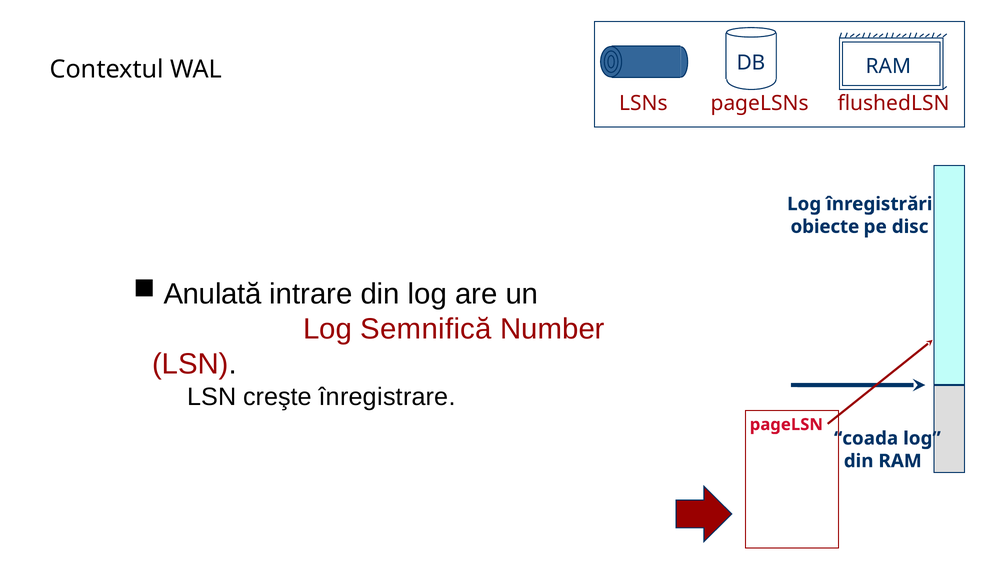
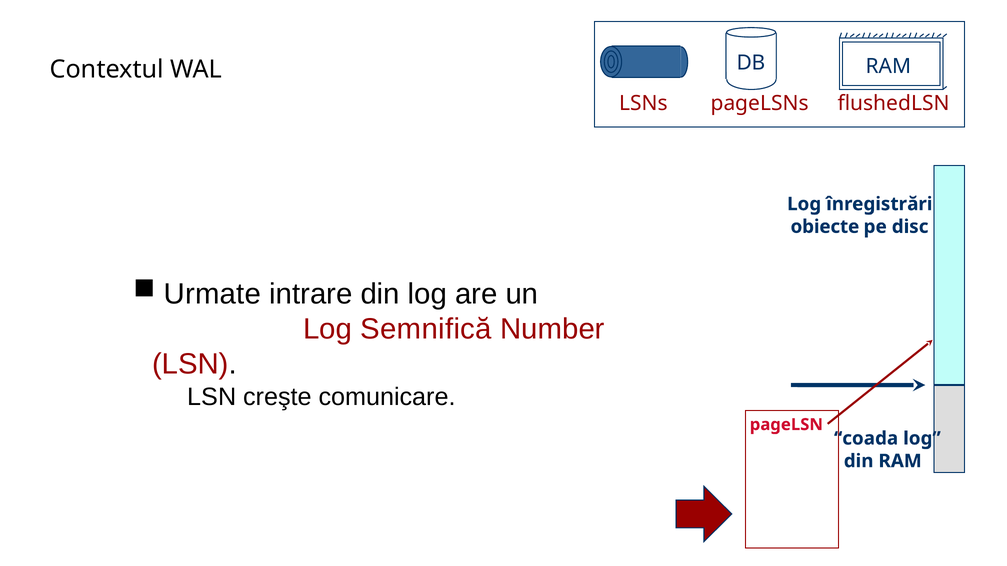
Anulată: Anulată -> Urmate
înregistrare: înregistrare -> comunicare
